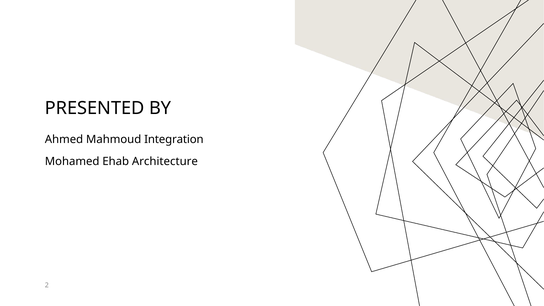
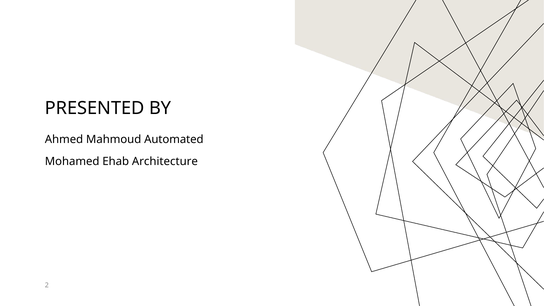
Integration: Integration -> Automated
